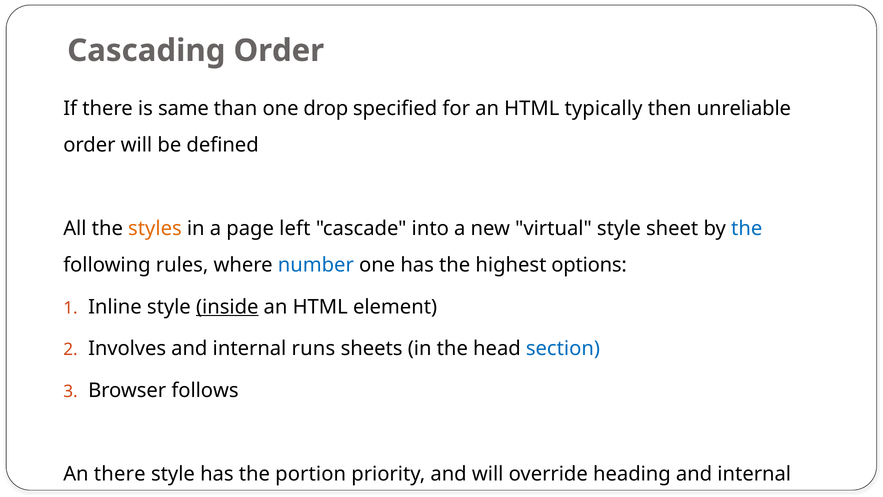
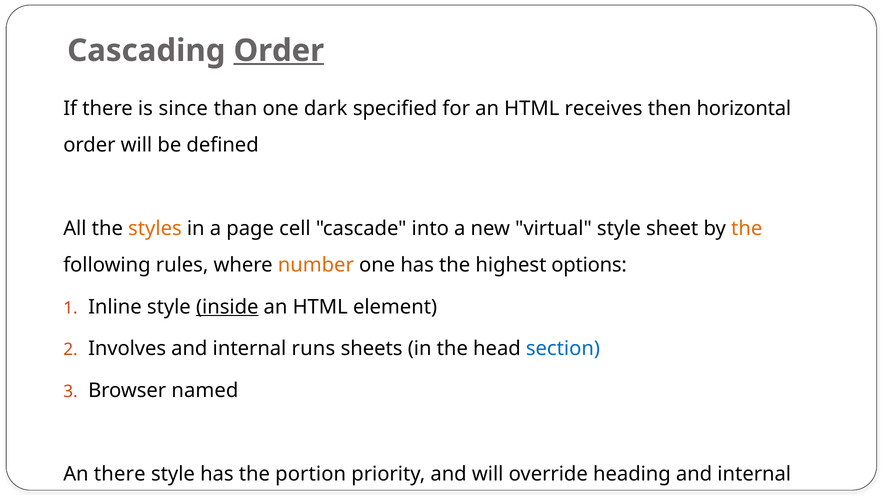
Order at (279, 51) underline: none -> present
same: same -> since
drop: drop -> dark
typically: typically -> receives
unreliable: unreliable -> horizontal
left: left -> cell
the at (747, 228) colour: blue -> orange
number colour: blue -> orange
follows: follows -> named
